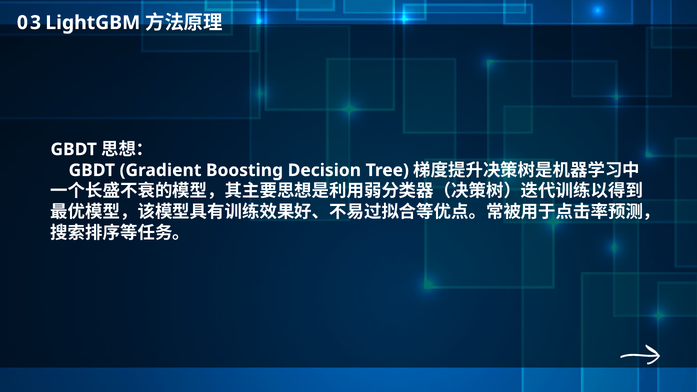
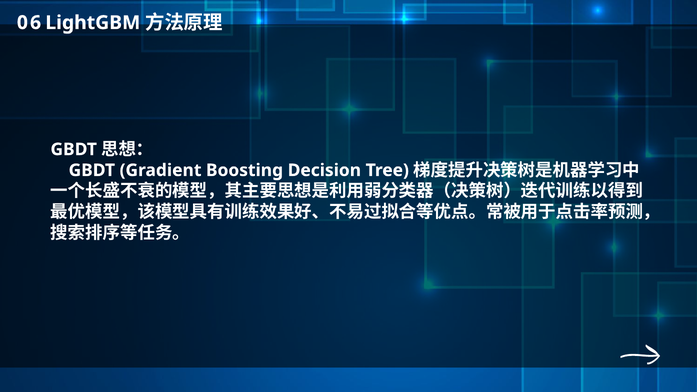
3: 3 -> 6
